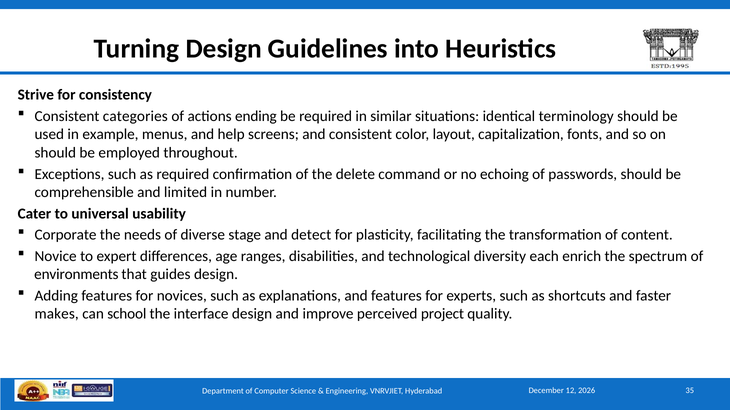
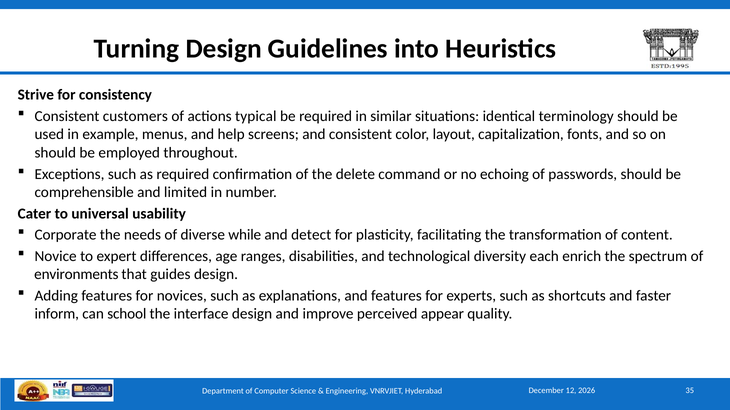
categories: categories -> customers
ending: ending -> typical
stage: stage -> while
makes: makes -> inform
project: project -> appear
